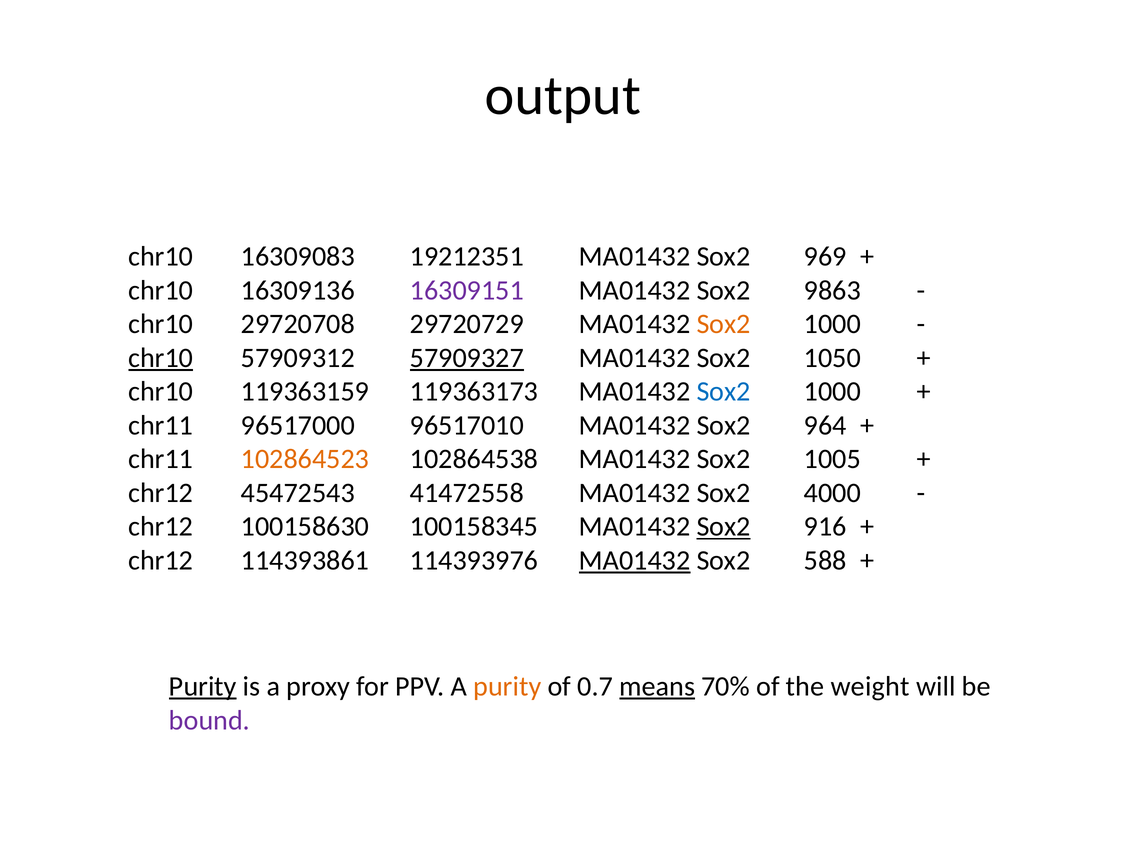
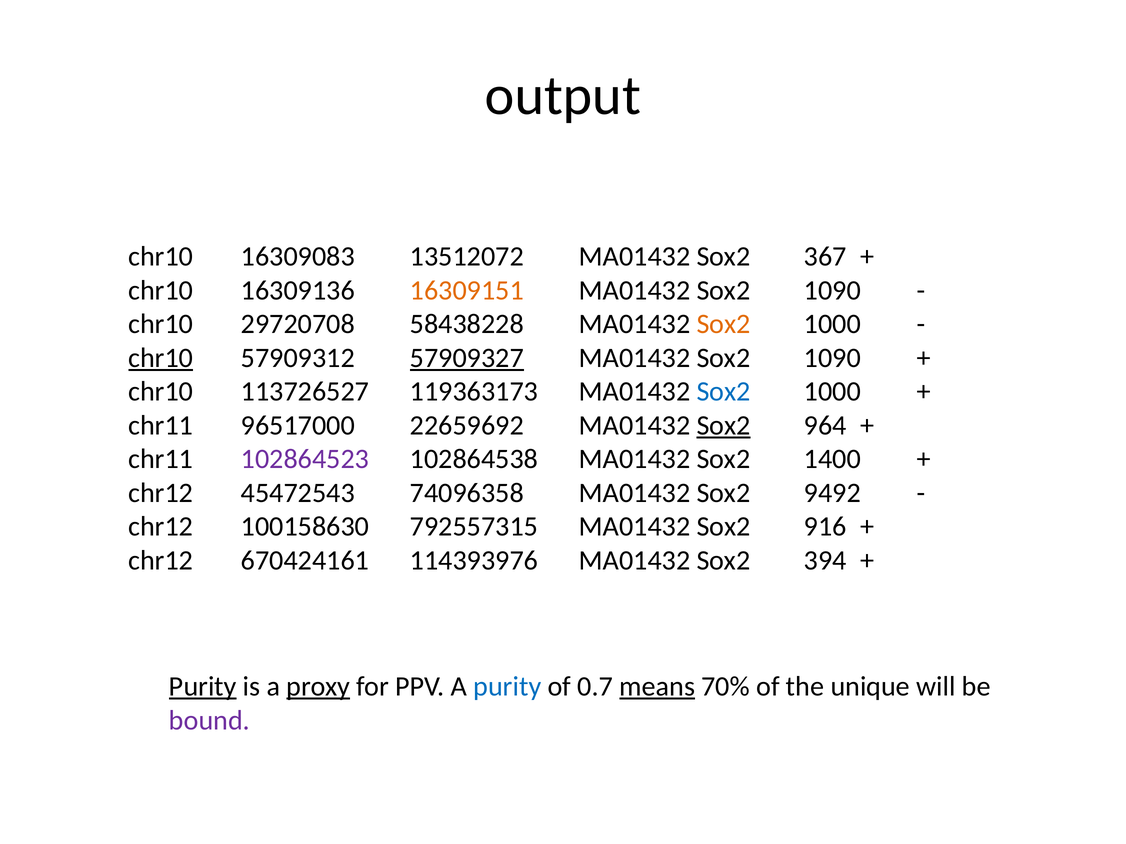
19212351: 19212351 -> 13512072
969: 969 -> 367
16309151 colour: purple -> orange
9863 at (832, 291): 9863 -> 1090
29720729: 29720729 -> 58438228
1050 at (832, 358): 1050 -> 1090
119363159: 119363159 -> 113726527
96517010: 96517010 -> 22659692
Sox2 at (724, 426) underline: none -> present
102864523 colour: orange -> purple
1005: 1005 -> 1400
41472558: 41472558 -> 74096358
4000: 4000 -> 9492
100158345: 100158345 -> 792557315
Sox2 at (724, 527) underline: present -> none
114393861: 114393861 -> 670424161
MA01432 at (635, 561) underline: present -> none
588: 588 -> 394
proxy underline: none -> present
purity at (507, 687) colour: orange -> blue
weight: weight -> unique
